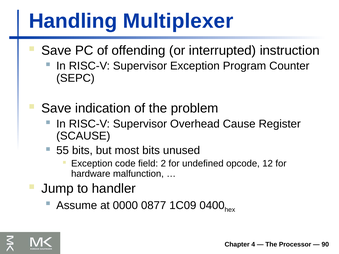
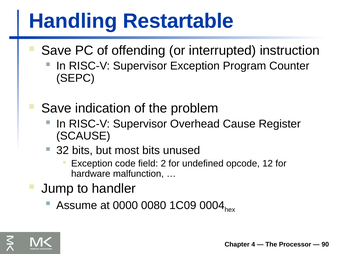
Multiplexer: Multiplexer -> Restartable
55: 55 -> 32
0877: 0877 -> 0080
0400: 0400 -> 0004
